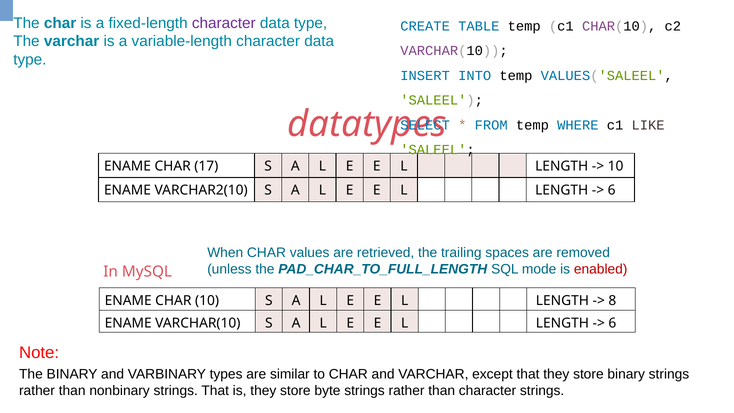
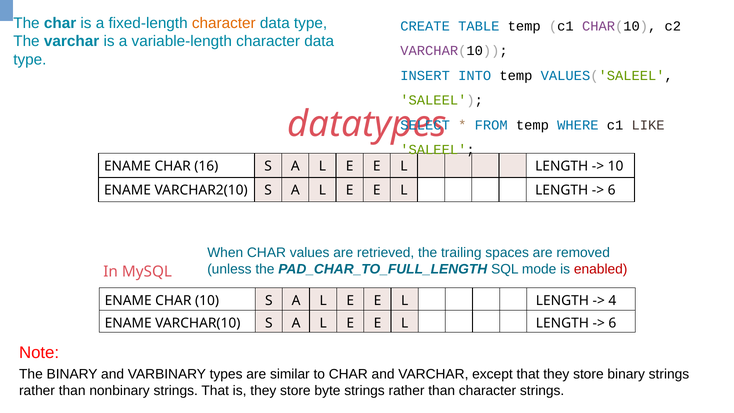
character at (224, 23) colour: purple -> orange
17: 17 -> 16
8: 8 -> 4
